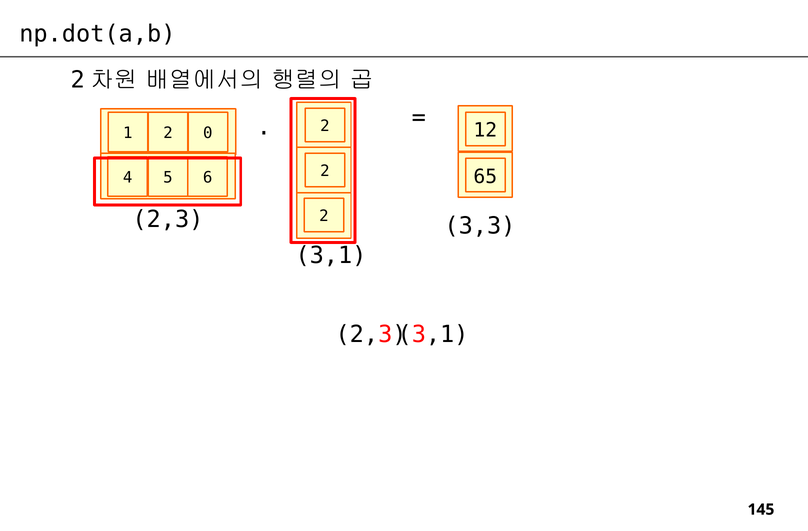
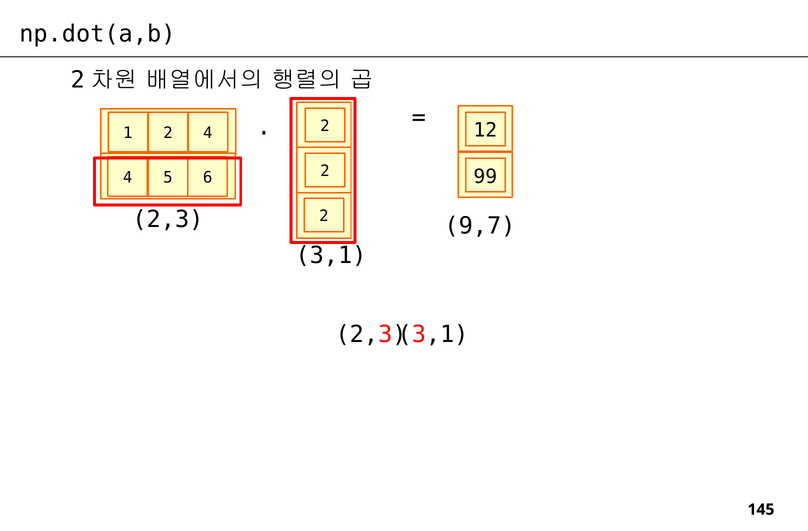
2 0: 0 -> 4
65: 65 -> 99
3,3: 3,3 -> 9,7
